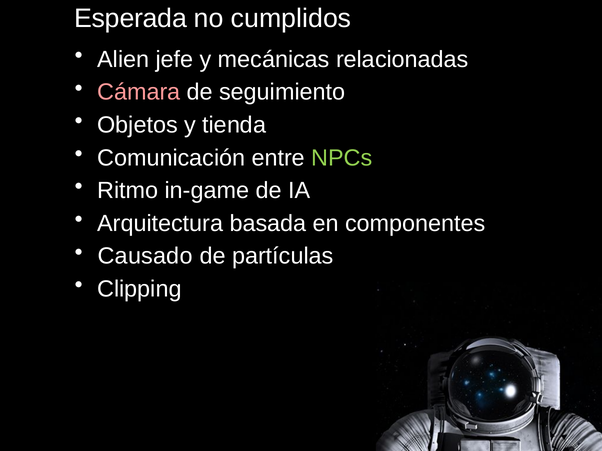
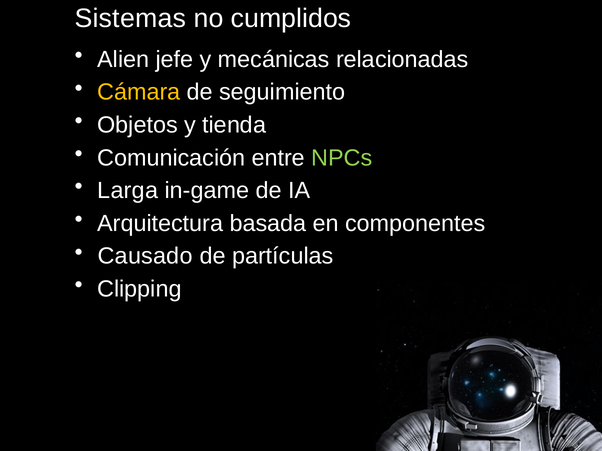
Esperada: Esperada -> Sistemas
Cámara colour: pink -> yellow
Ritmo: Ritmo -> Larga
